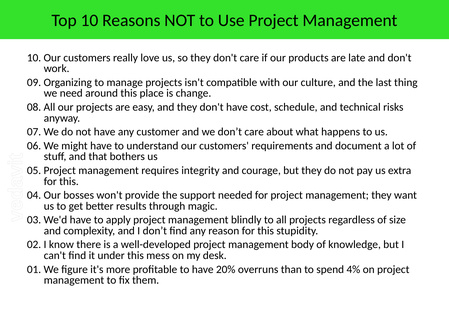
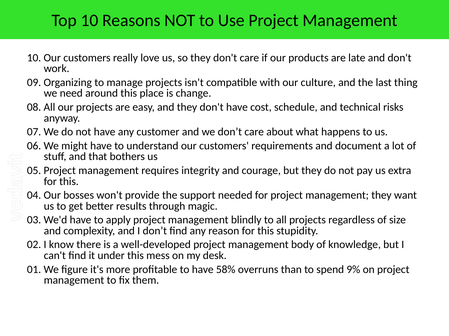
20%: 20% -> 58%
4%: 4% -> 9%
